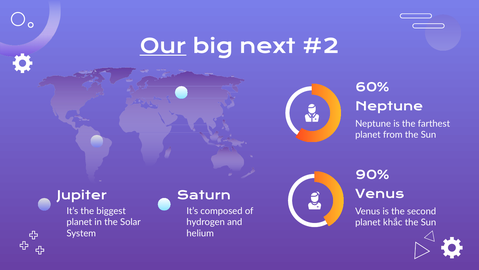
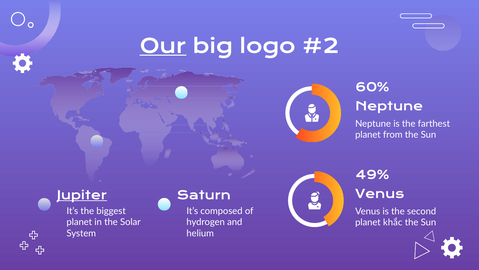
next: next -> logo
90%: 90% -> 49%
Jupiter underline: none -> present
